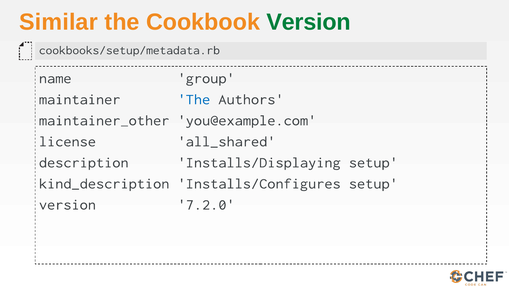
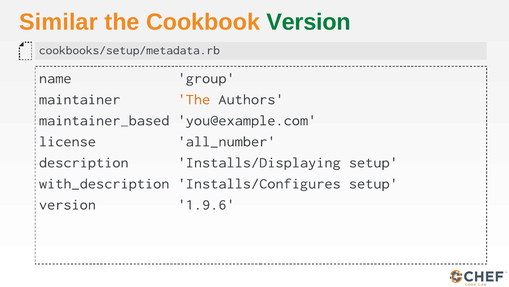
The at (194, 99) colour: blue -> orange
maintainer_other: maintainer_other -> maintainer_based
all_shared: all_shared -> all_number
kind_description: kind_description -> with_description
7.2.0: 7.2.0 -> 1.9.6
